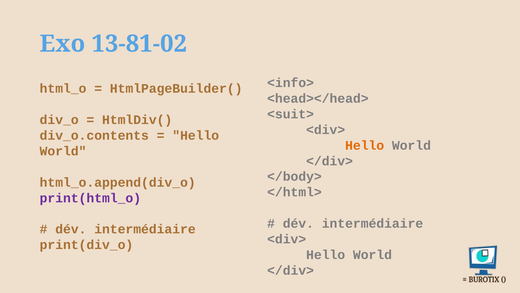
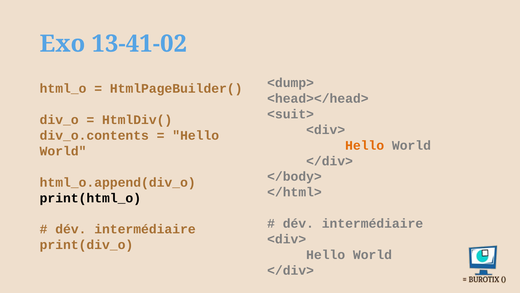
13-81-02: 13-81-02 -> 13-41-02
<info>: <info> -> <dump>
print(html_o colour: purple -> black
